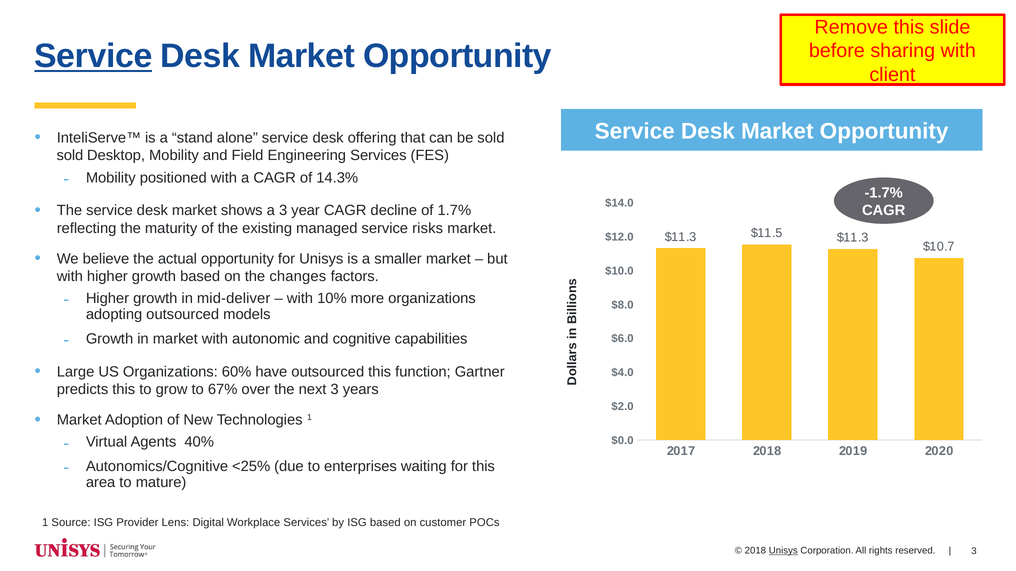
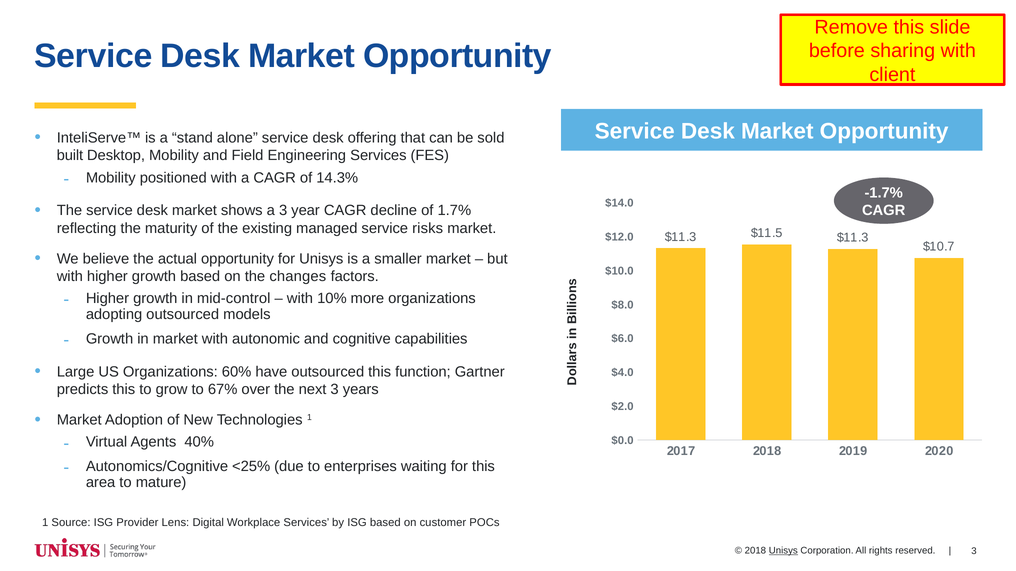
Service at (93, 56) underline: present -> none
sold at (70, 156): sold -> built
mid-deliver: mid-deliver -> mid-control
